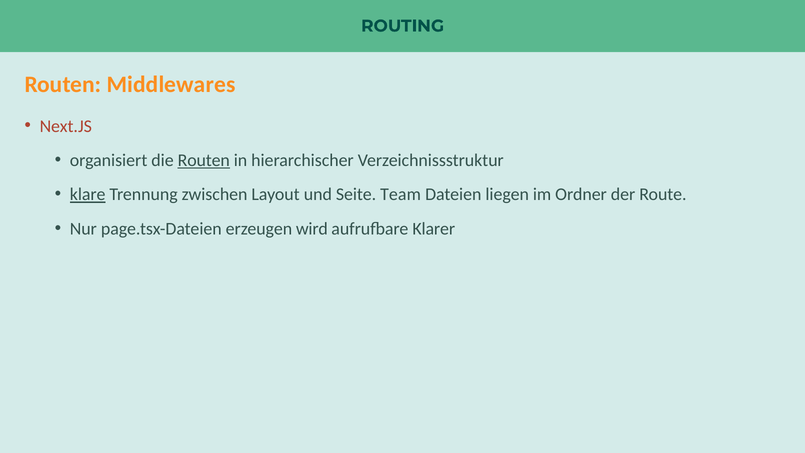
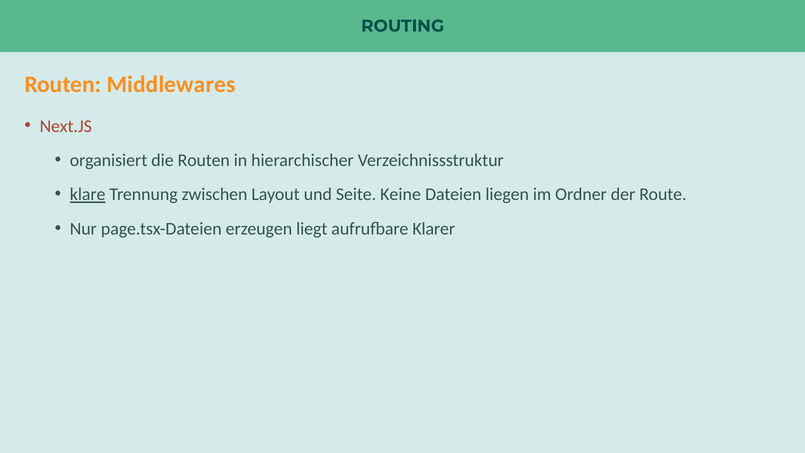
Routen at (204, 160) underline: present -> none
Team: Team -> Keine
wird: wird -> liegt
